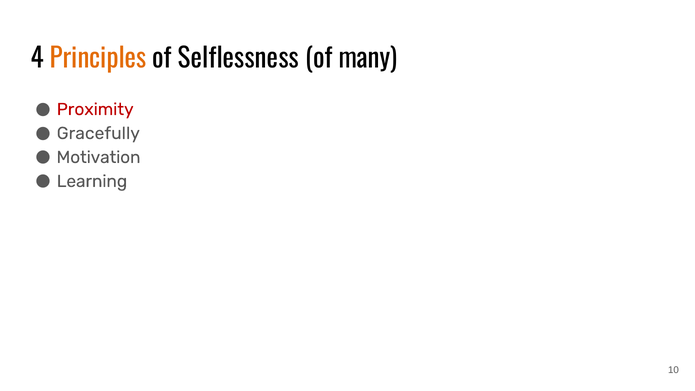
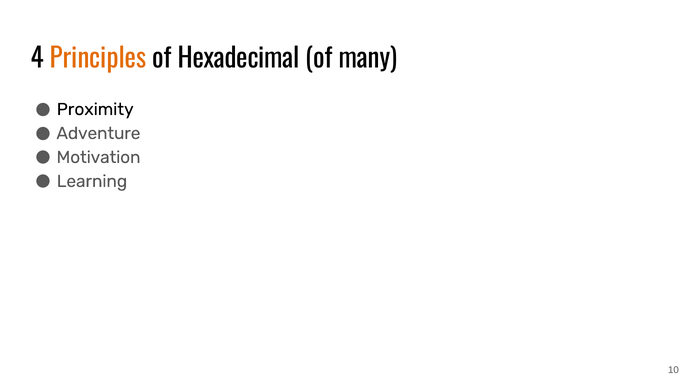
Selflessness: Selflessness -> Hexadecimal
Proximity colour: red -> black
Gracefully: Gracefully -> Adventure
